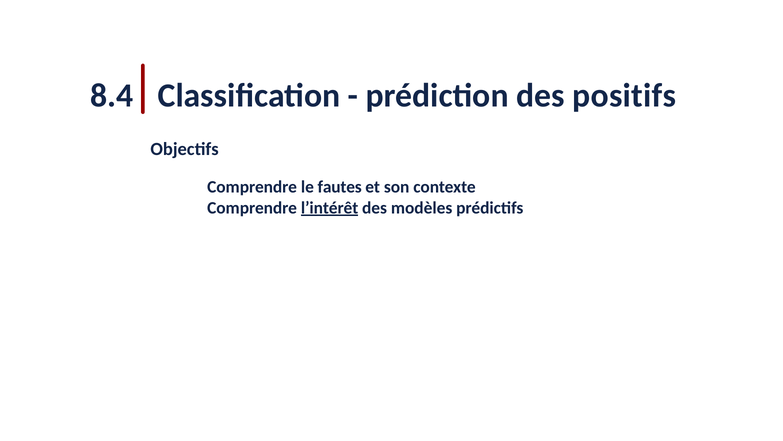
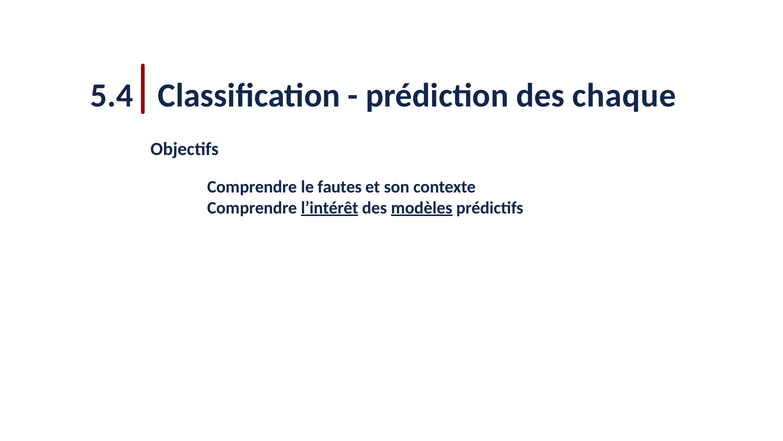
8.4: 8.4 -> 5.4
positifs: positifs -> chaque
modèles underline: none -> present
